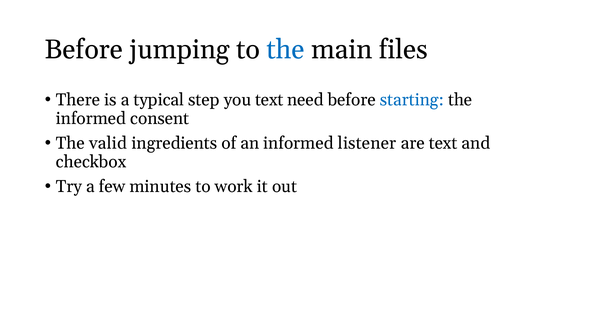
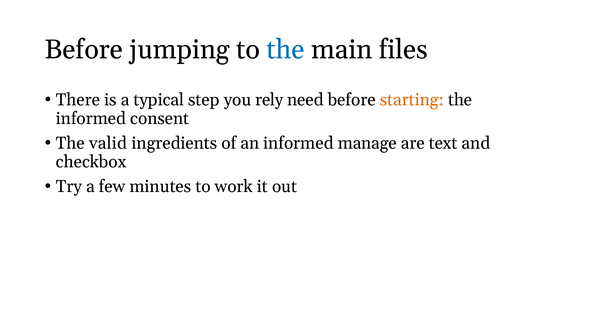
you text: text -> rely
starting colour: blue -> orange
listener: listener -> manage
